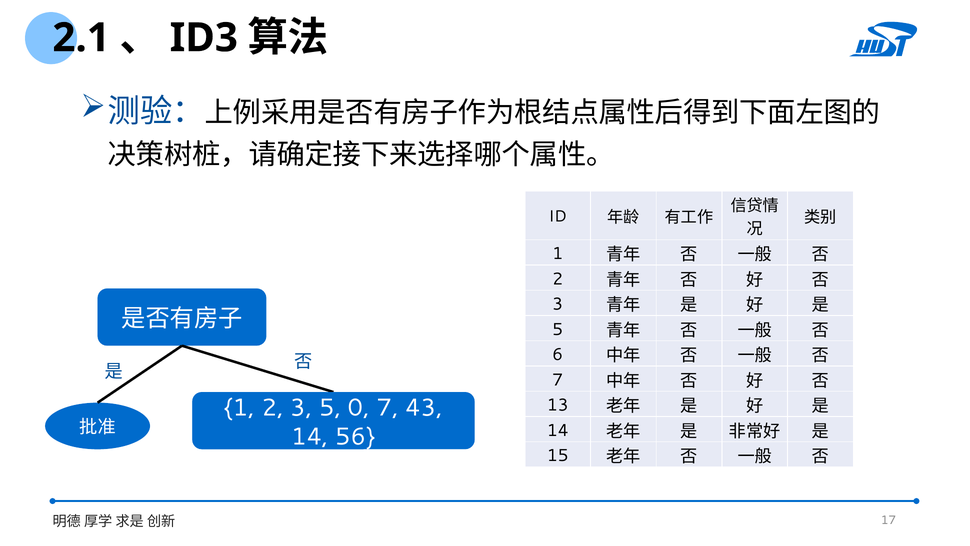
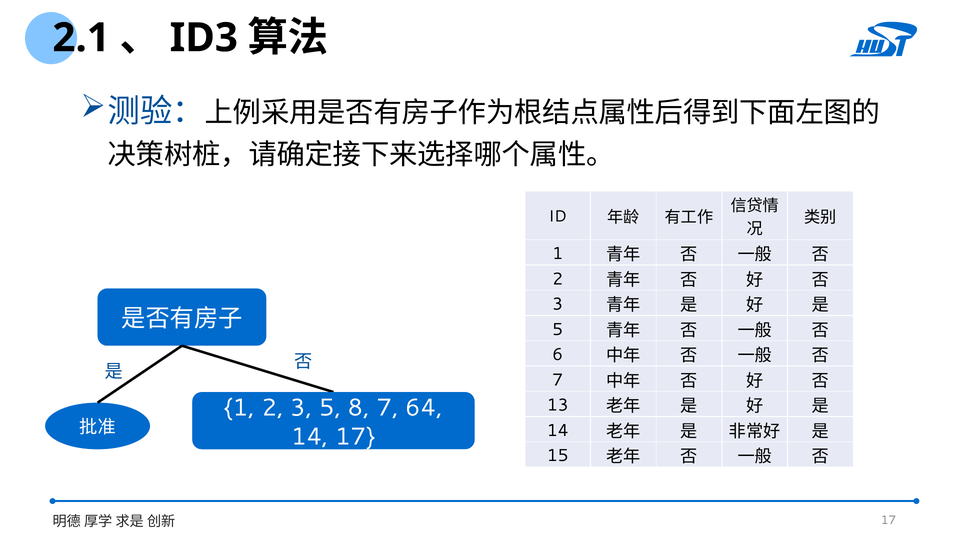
0: 0 -> 8
43: 43 -> 64
14 56: 56 -> 17
